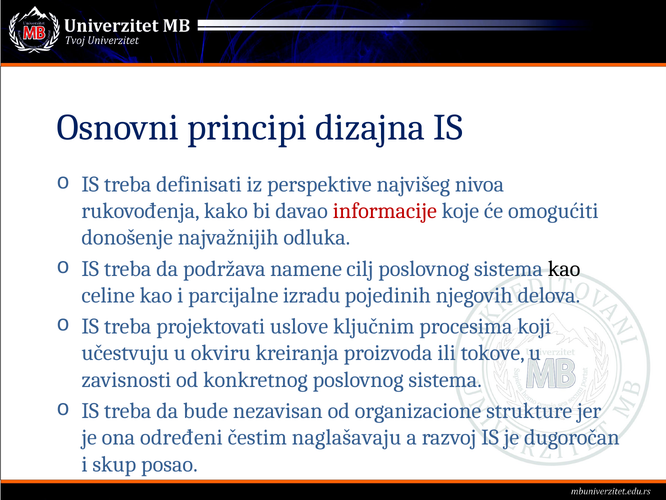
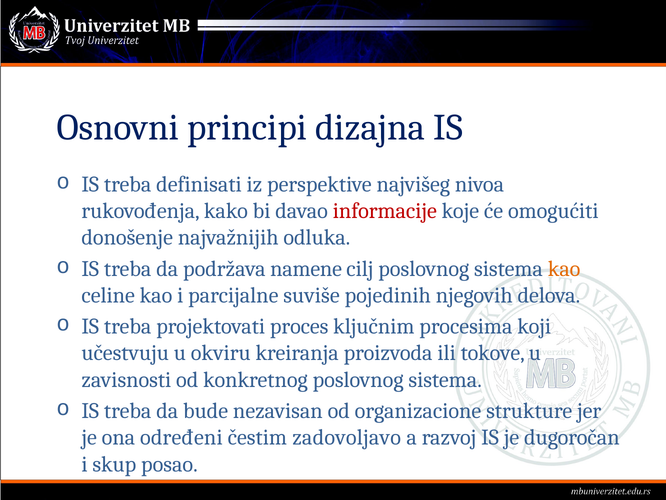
kao at (564, 268) colour: black -> orange
izradu: izradu -> suviše
uslove: uslove -> proces
naglašavaju: naglašavaju -> zadovoljavo
